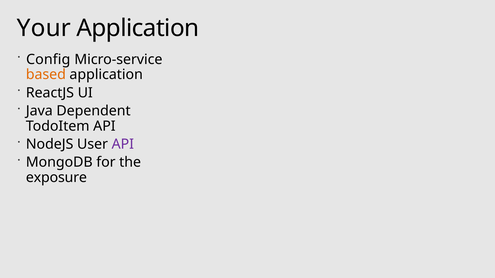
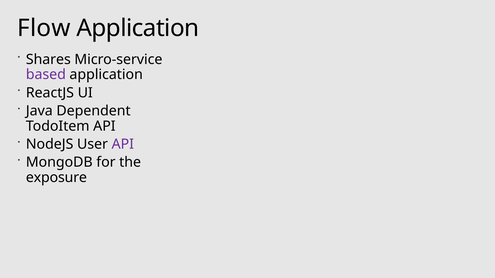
Your: Your -> Flow
Config: Config -> Shares
based colour: orange -> purple
